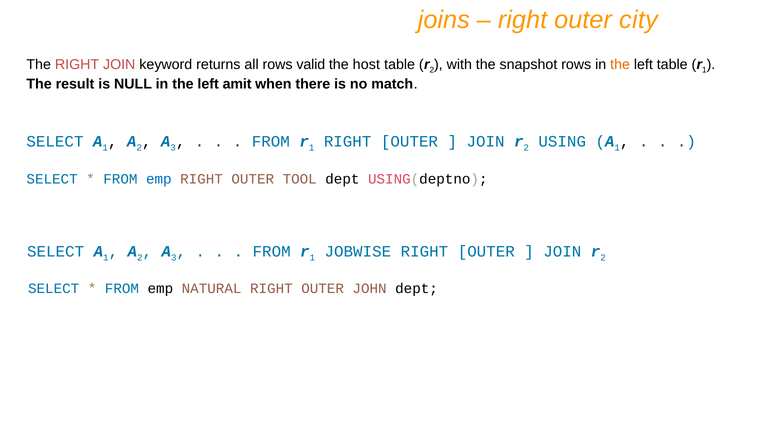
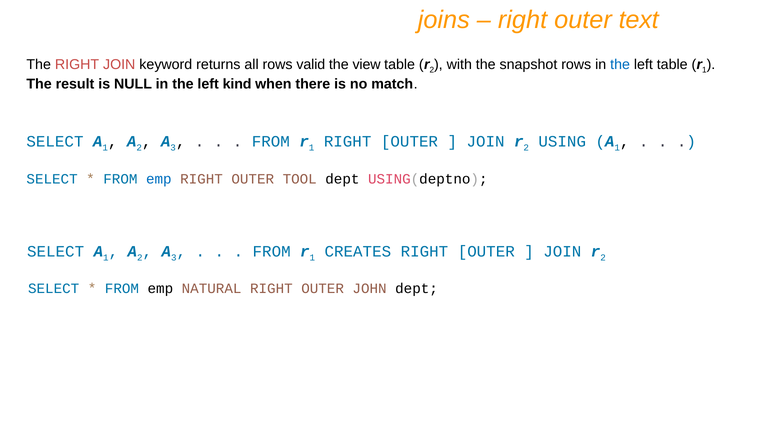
city: city -> text
host: host -> view
the at (620, 64) colour: orange -> blue
amit: amit -> kind
JOBWISE: JOBWISE -> CREATES
